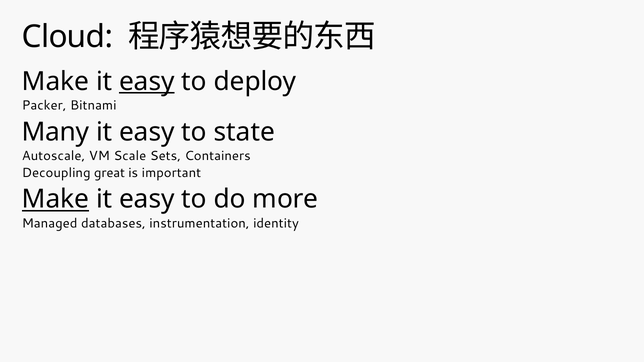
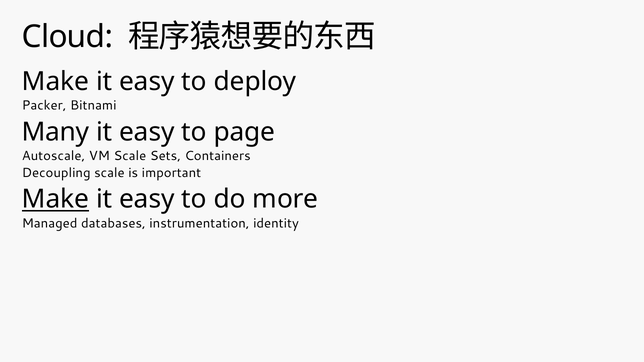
easy at (147, 82) underline: present -> none
state: state -> page
Decoupling great: great -> scale
